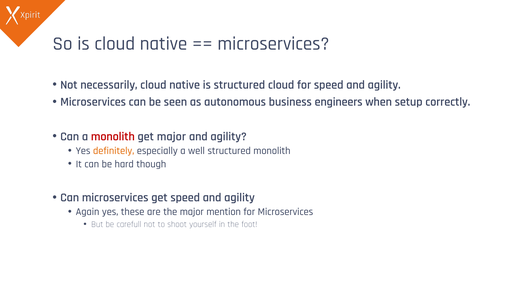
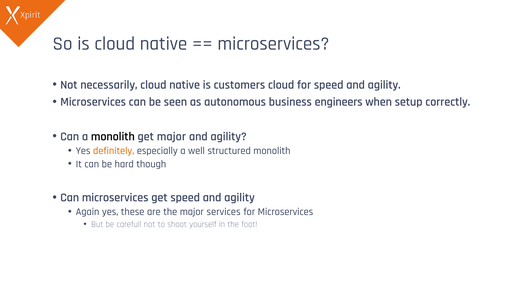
is structured: structured -> customers
monolith at (113, 136) colour: red -> black
mention: mention -> services
